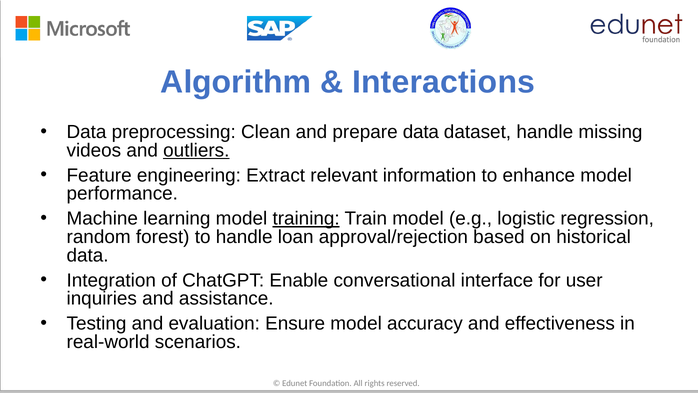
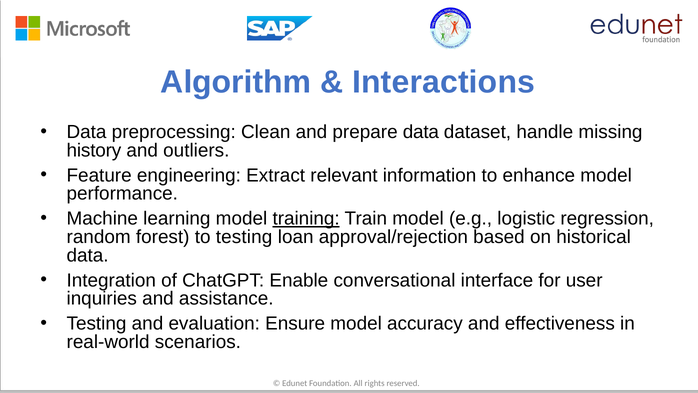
videos: videos -> history
outliers underline: present -> none
to handle: handle -> testing
